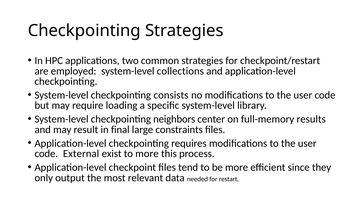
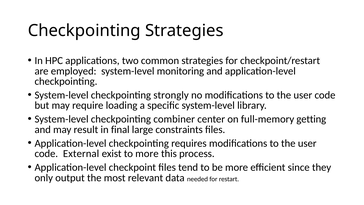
collections: collections -> monitoring
consists: consists -> strongly
neighbors: neighbors -> combiner
results: results -> getting
